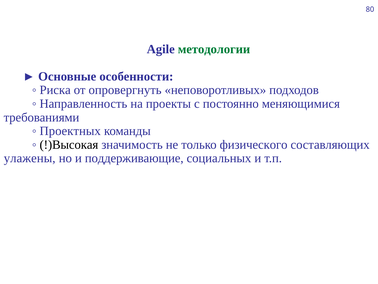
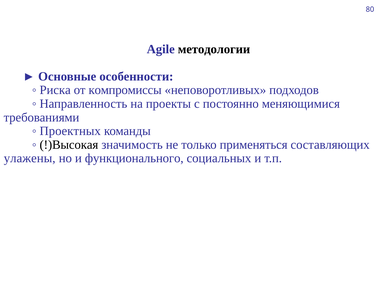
методологии colour: green -> black
опровергнуть: опровергнуть -> компромиссы
физического: физического -> применяться
поддерживающие: поддерживающие -> функционального
